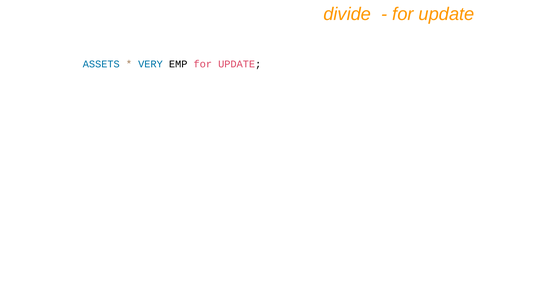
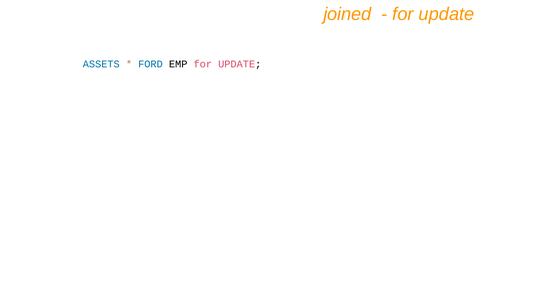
divide: divide -> joined
VERY: VERY -> FORD
